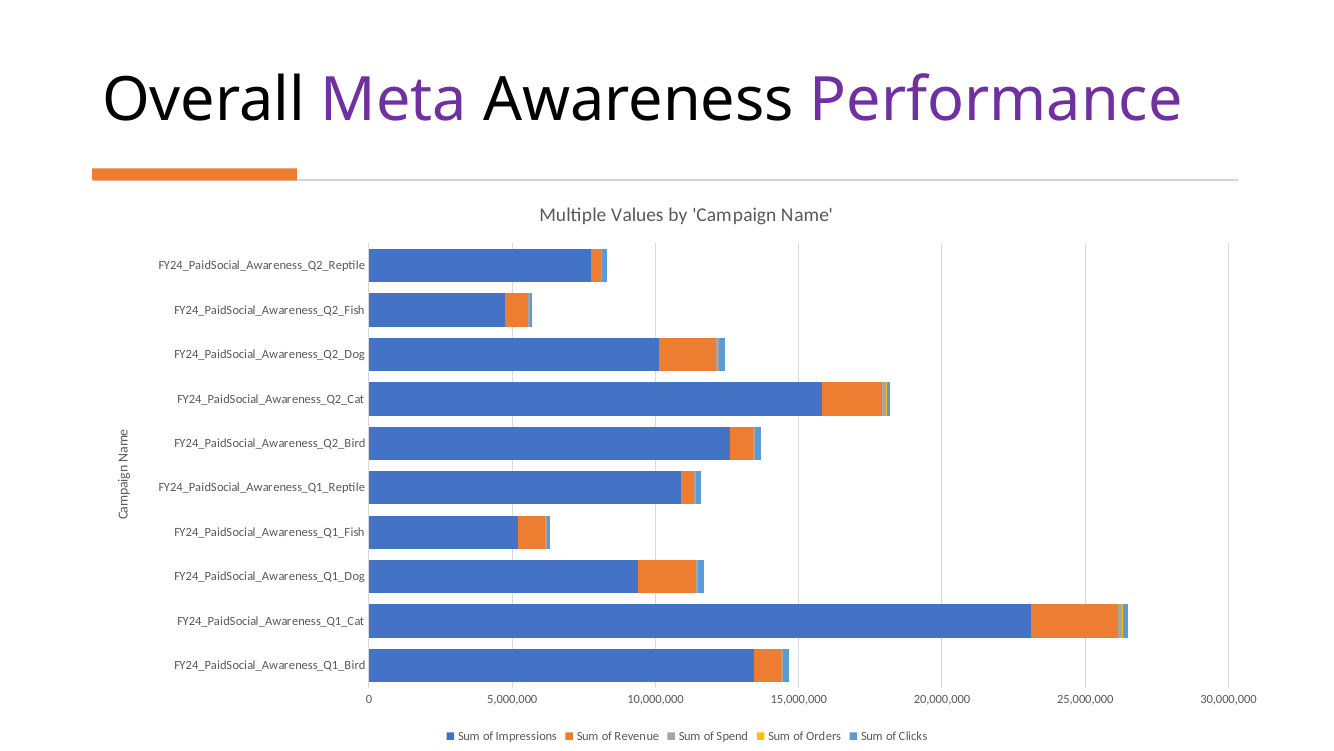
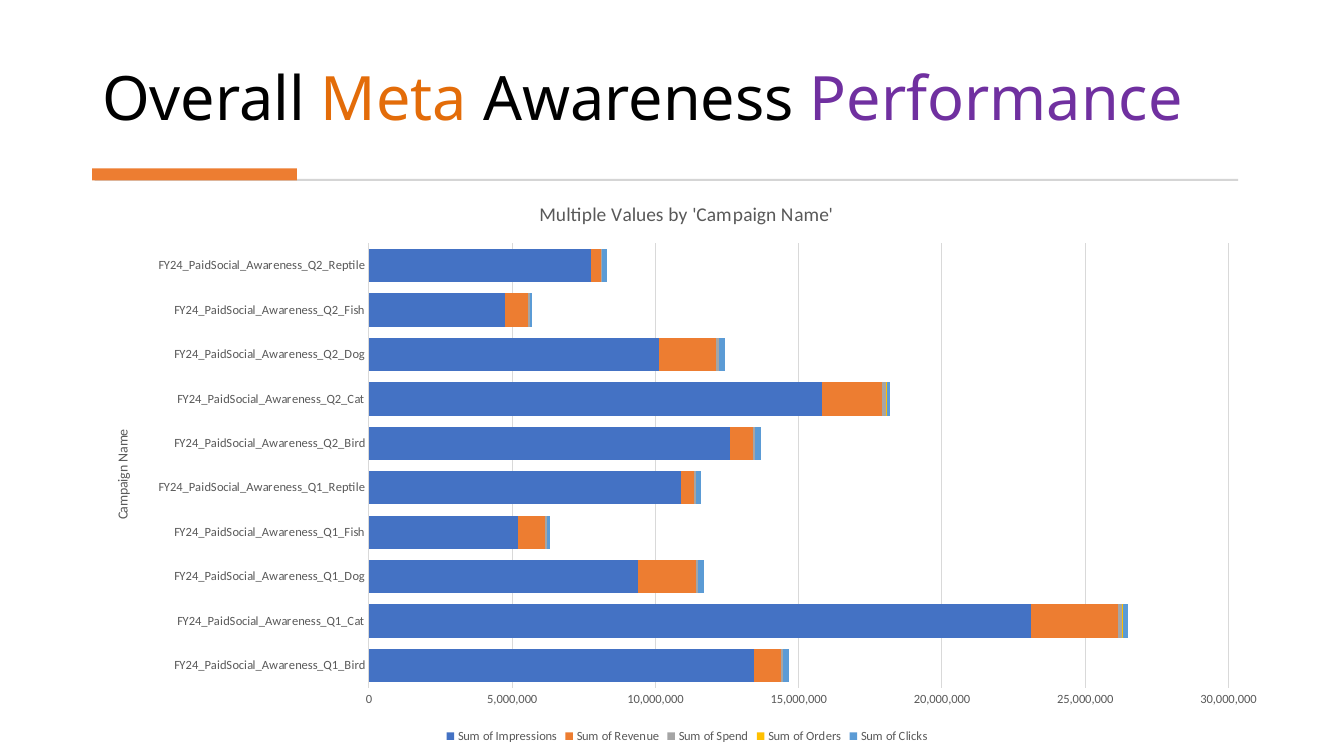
Meta colour: purple -> orange
